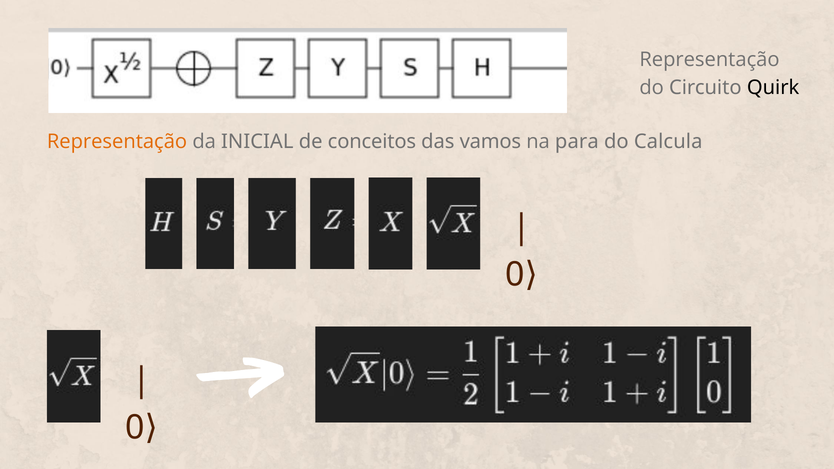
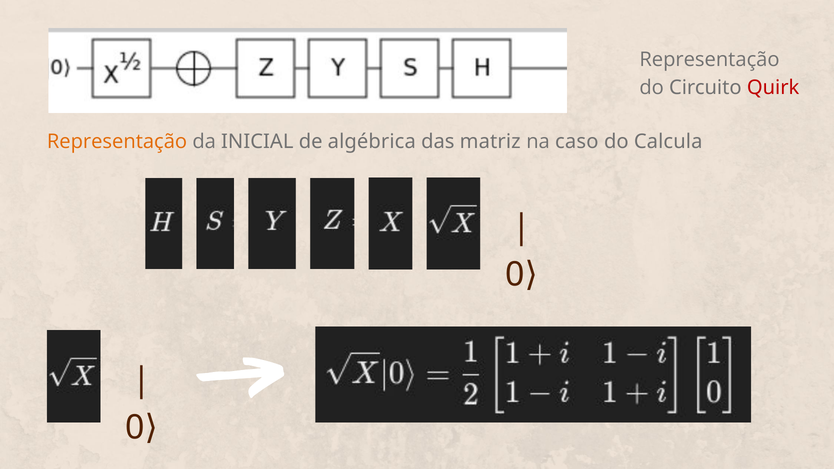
Quirk colour: black -> red
conceitos: conceitos -> algébrica
vamos: vamos -> matriz
para: para -> caso
